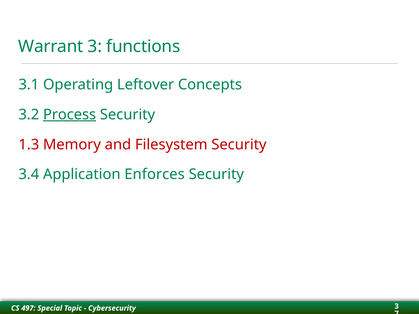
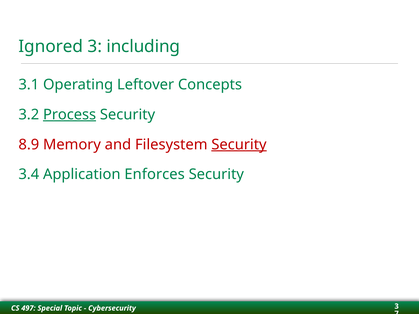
Warrant: Warrant -> Ignored
functions: functions -> including
1.3: 1.3 -> 8.9
Security at (239, 145) underline: none -> present
